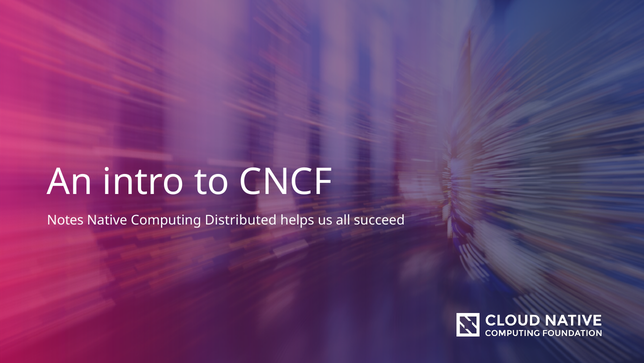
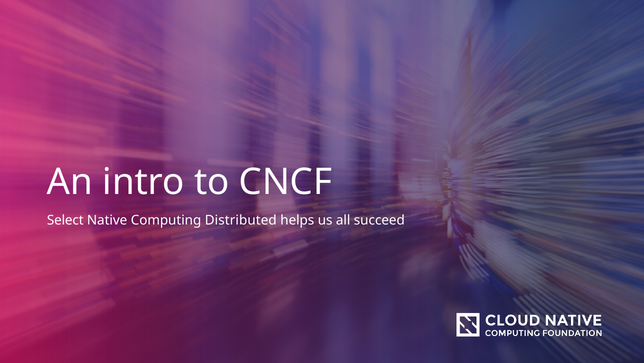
Notes: Notes -> Select
